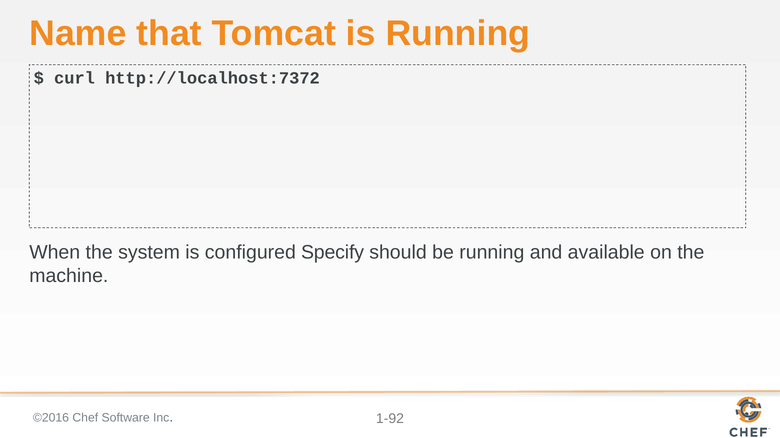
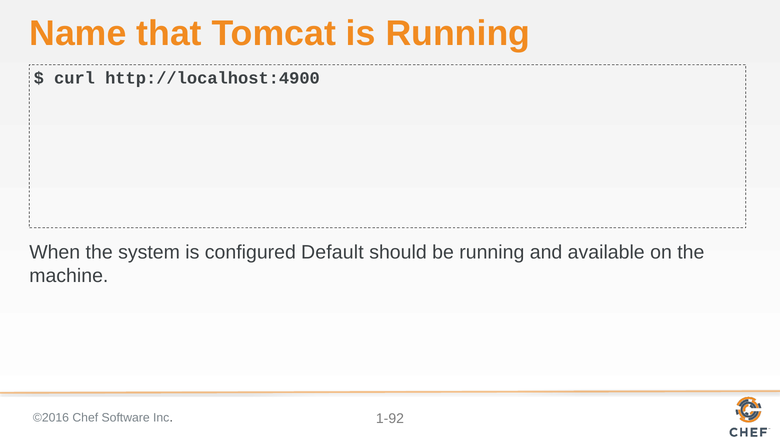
http://localhost:7372: http://localhost:7372 -> http://localhost:4900
Specify: Specify -> Default
